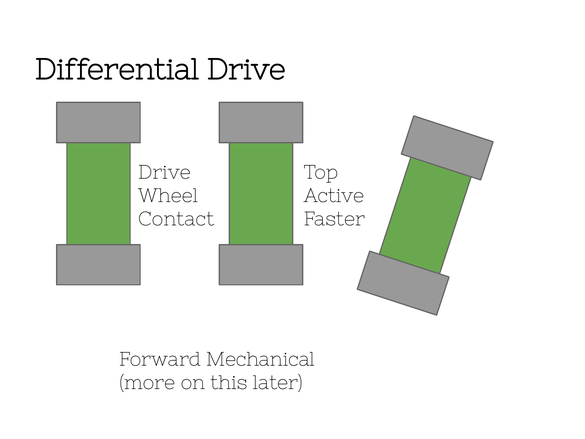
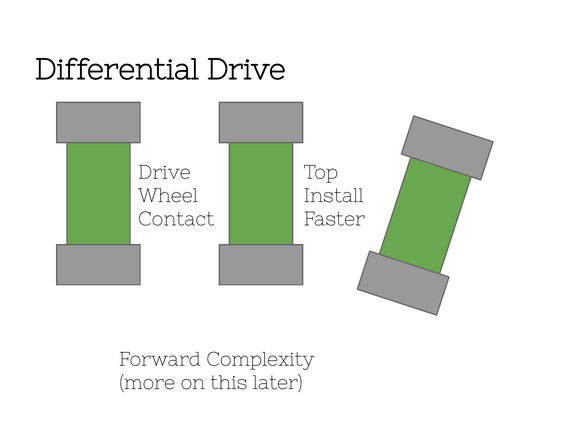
Active: Active -> Install
Mechanical: Mechanical -> Complexity
